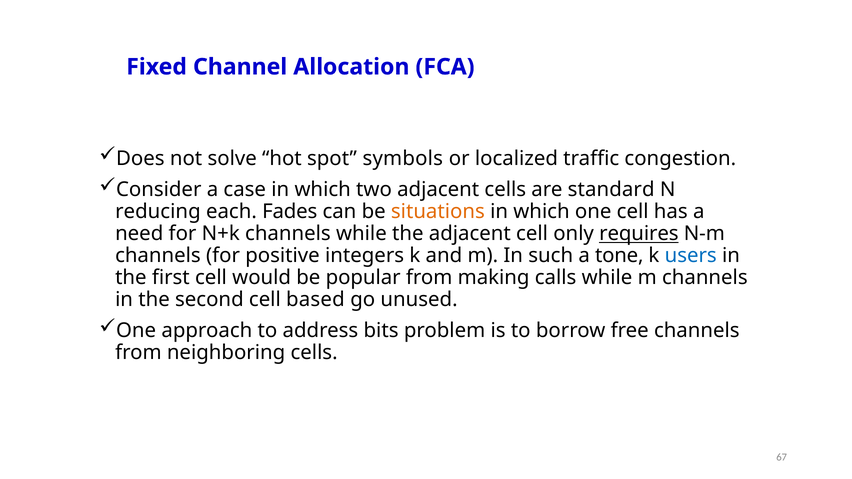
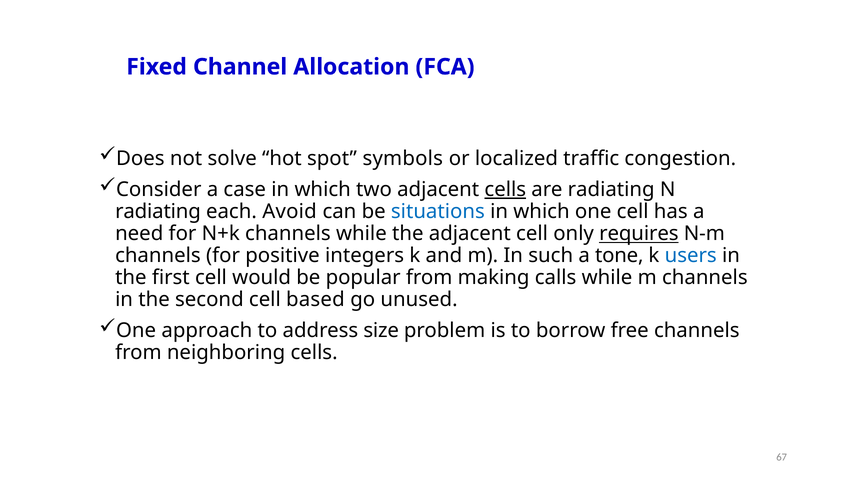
cells at (505, 190) underline: none -> present
are standard: standard -> radiating
reducing at (158, 212): reducing -> radiating
Fades: Fades -> Avoid
situations colour: orange -> blue
bits: bits -> size
